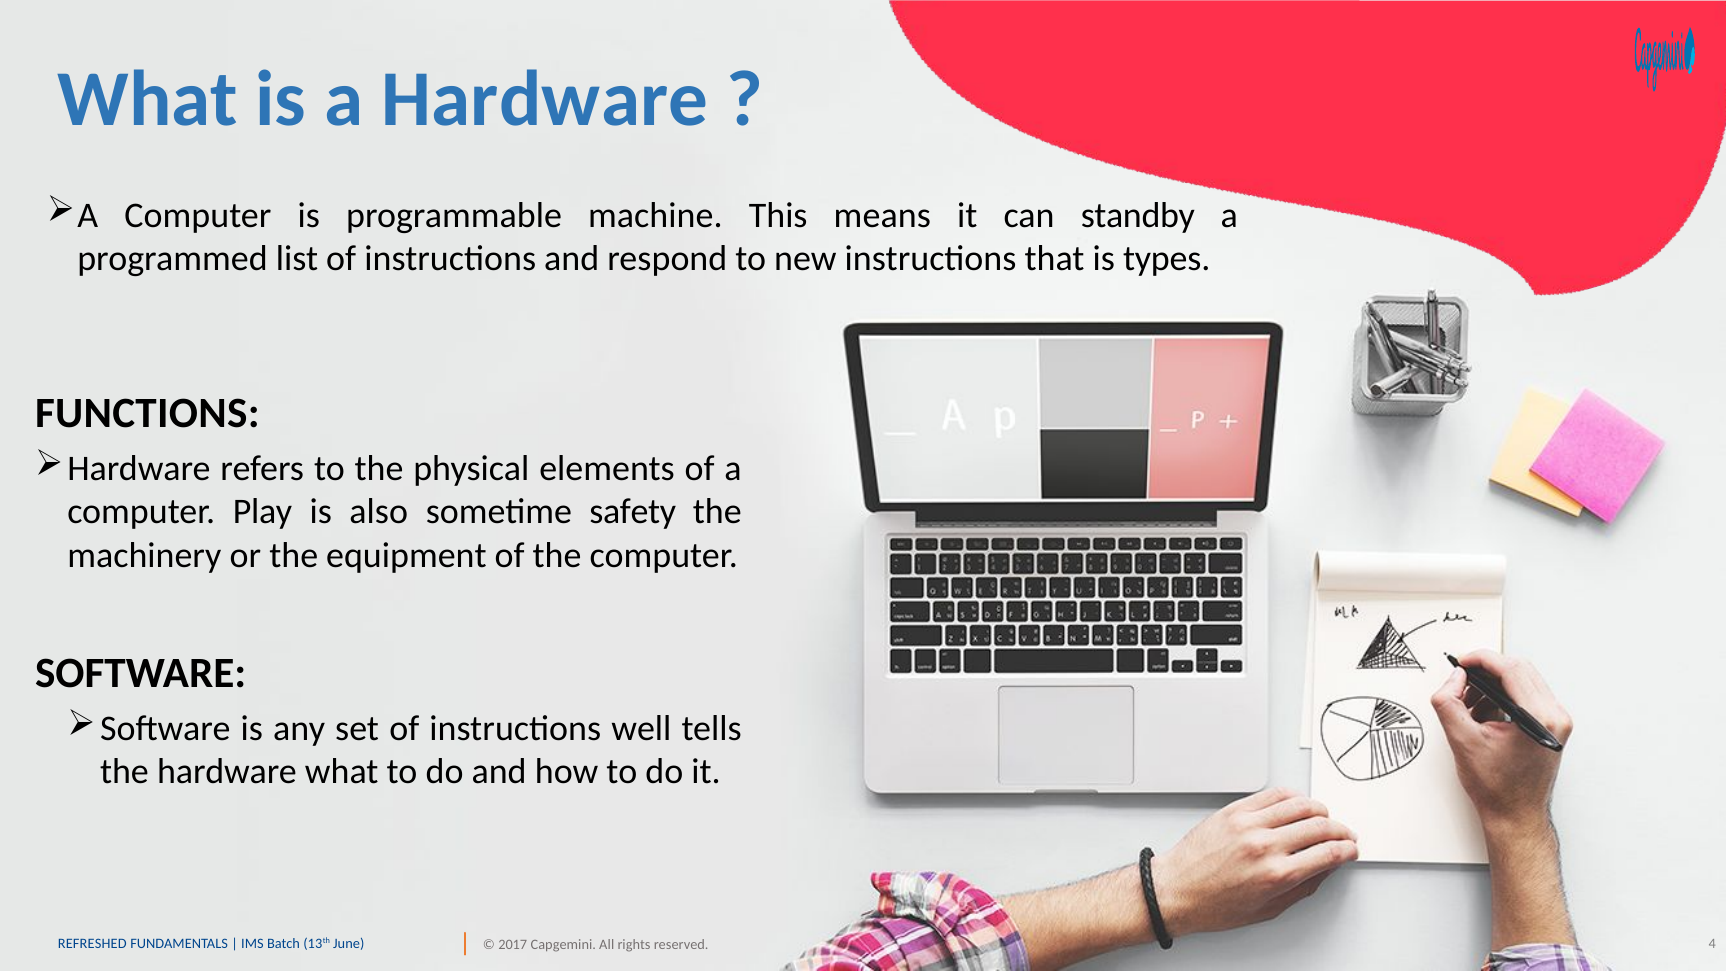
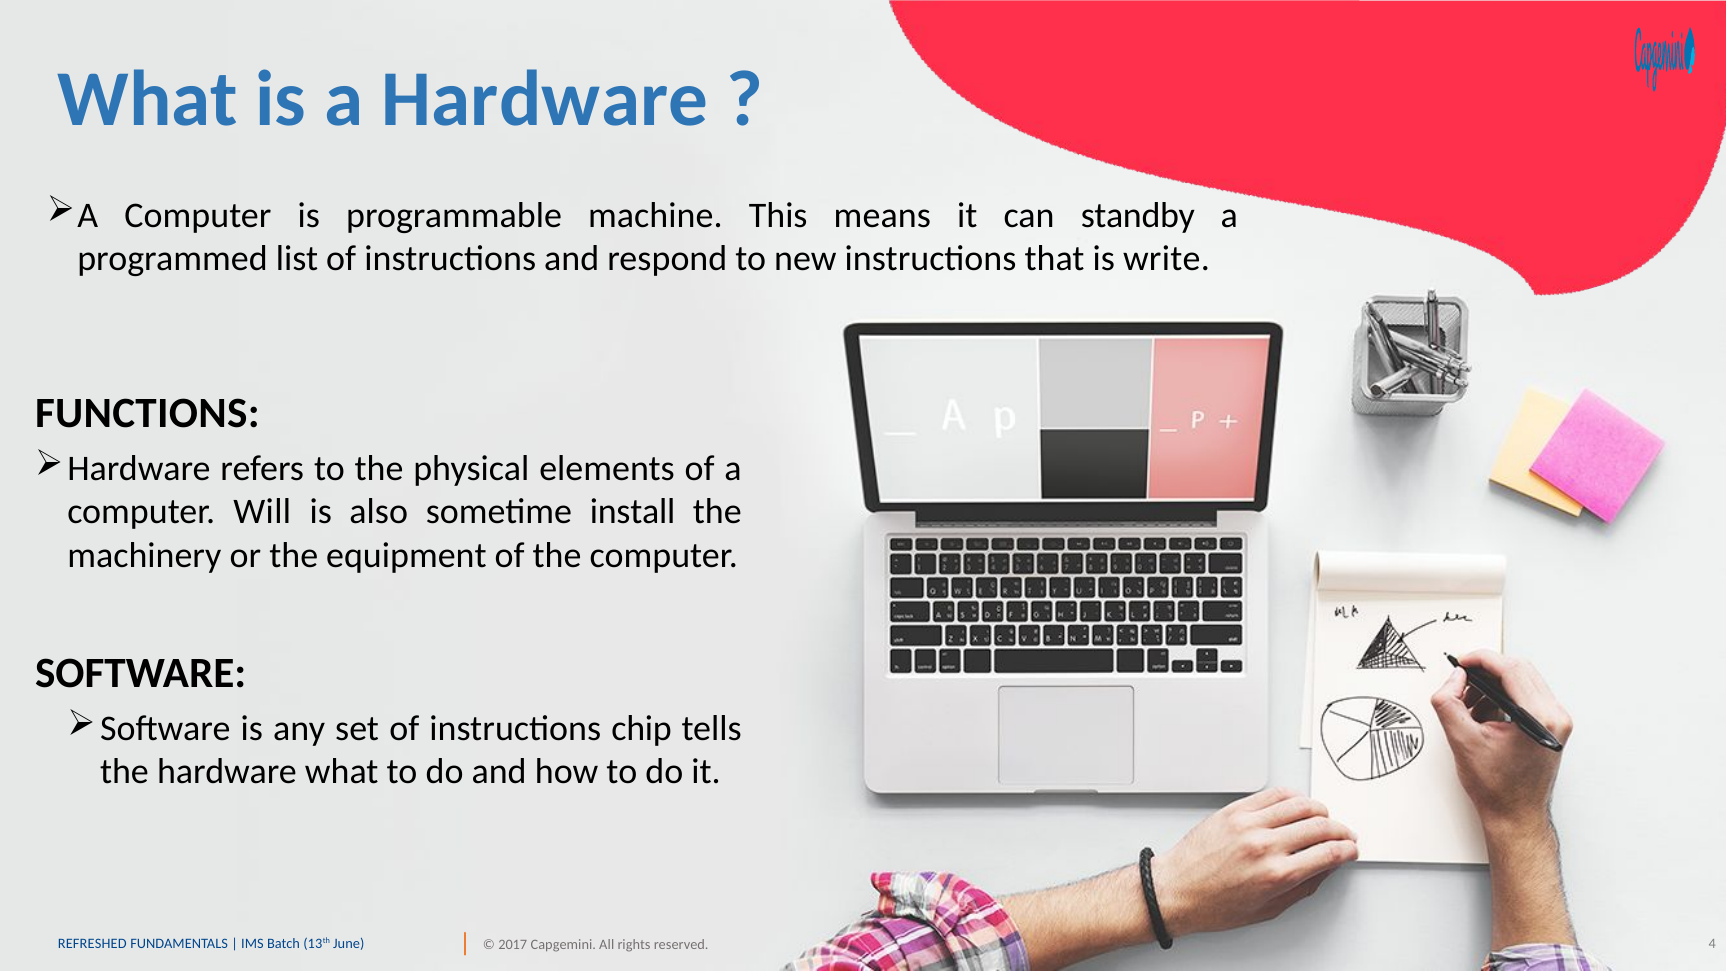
types: types -> write
Play: Play -> Will
safety: safety -> install
well: well -> chip
